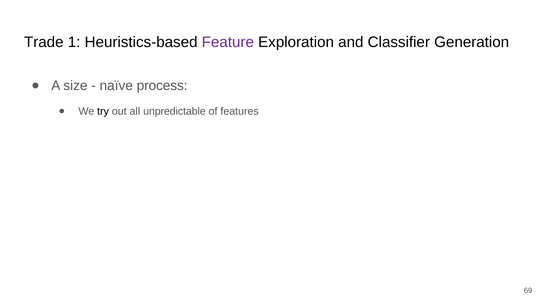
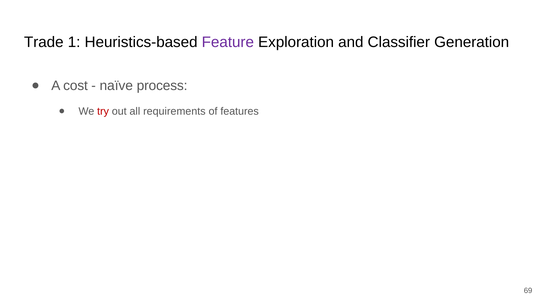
size: size -> cost
try colour: black -> red
unpredictable: unpredictable -> requirements
